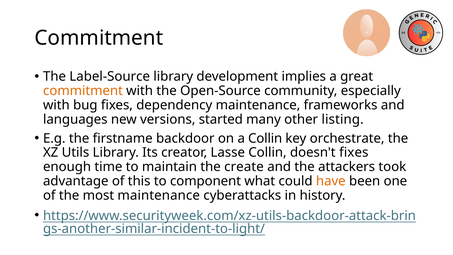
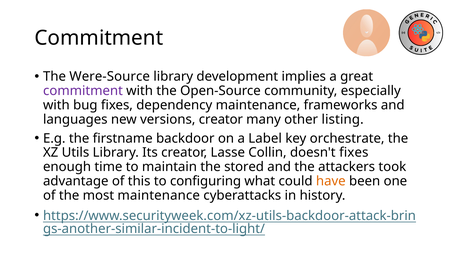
Label-Source: Label-Source -> Were-Source
commitment at (83, 91) colour: orange -> purple
versions started: started -> creator
a Collin: Collin -> Label
create: create -> stored
component: component -> configuring
